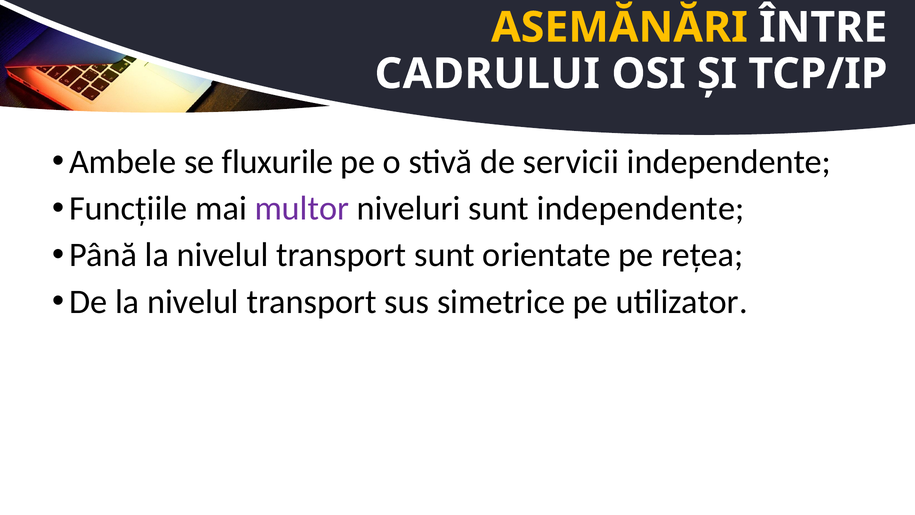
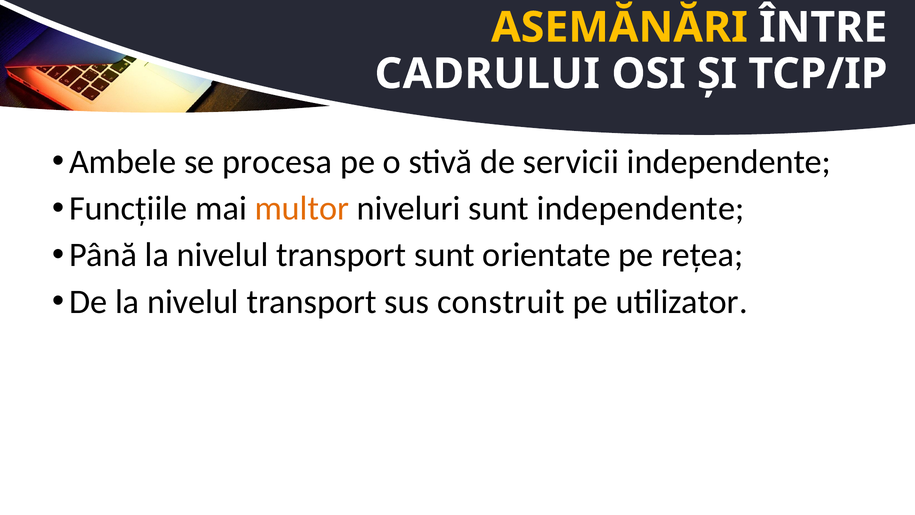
fluxurile: fluxurile -> procesa
multor colour: purple -> orange
simetrice: simetrice -> construit
